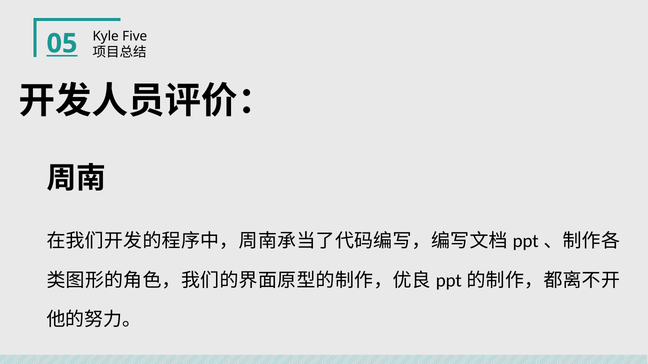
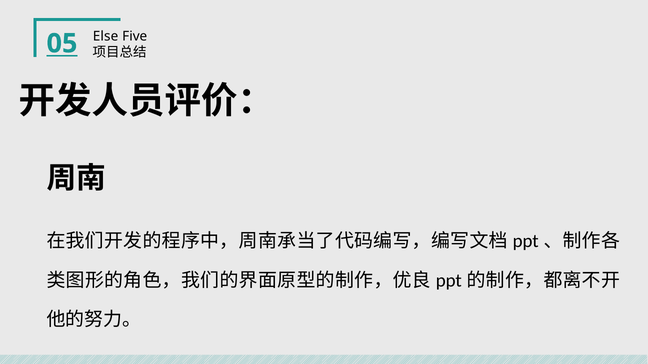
Kyle: Kyle -> Else
